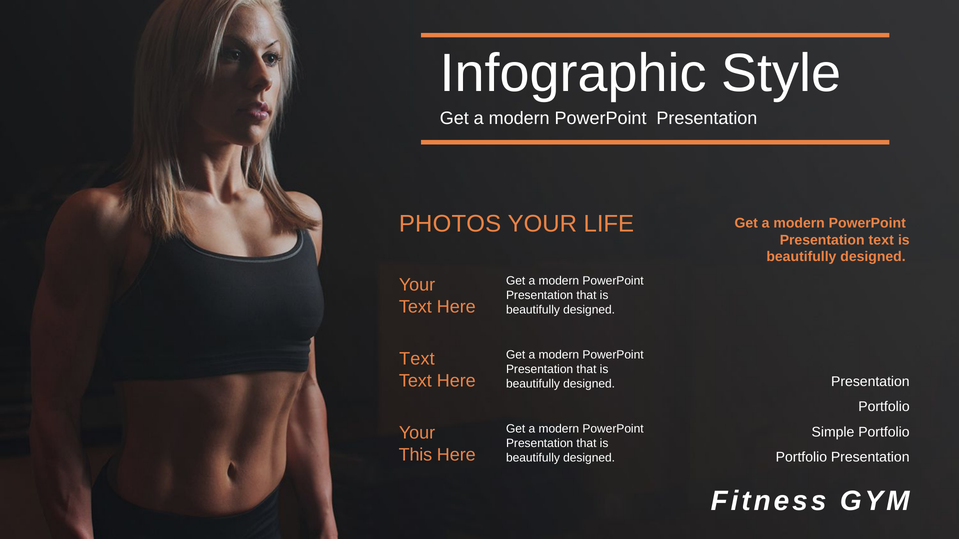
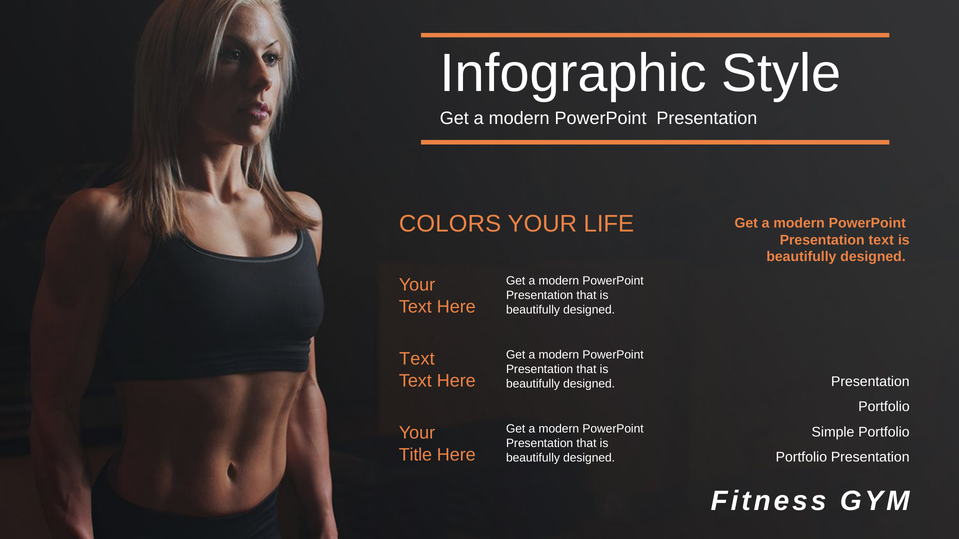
PHOTOS: PHOTOS -> COLORS
This: This -> Title
